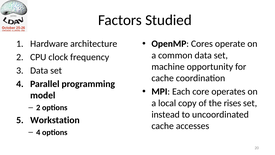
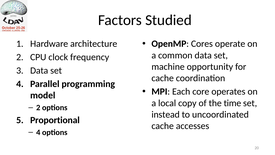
rises: rises -> time
Workstation: Workstation -> Proportional
